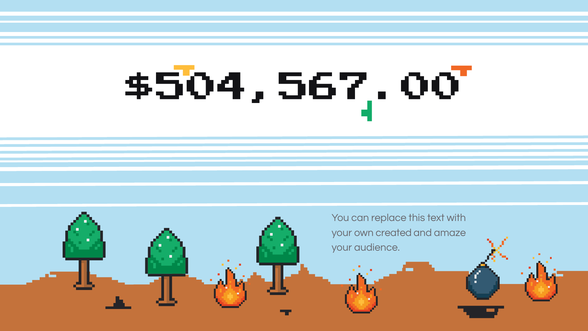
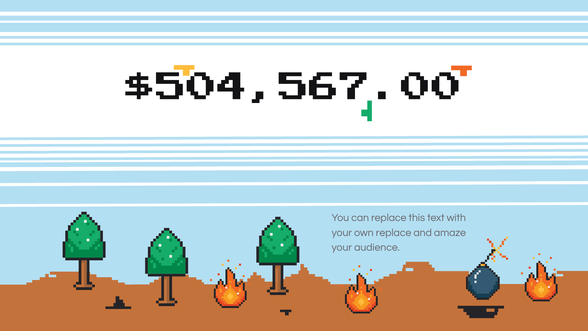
own created: created -> replace
